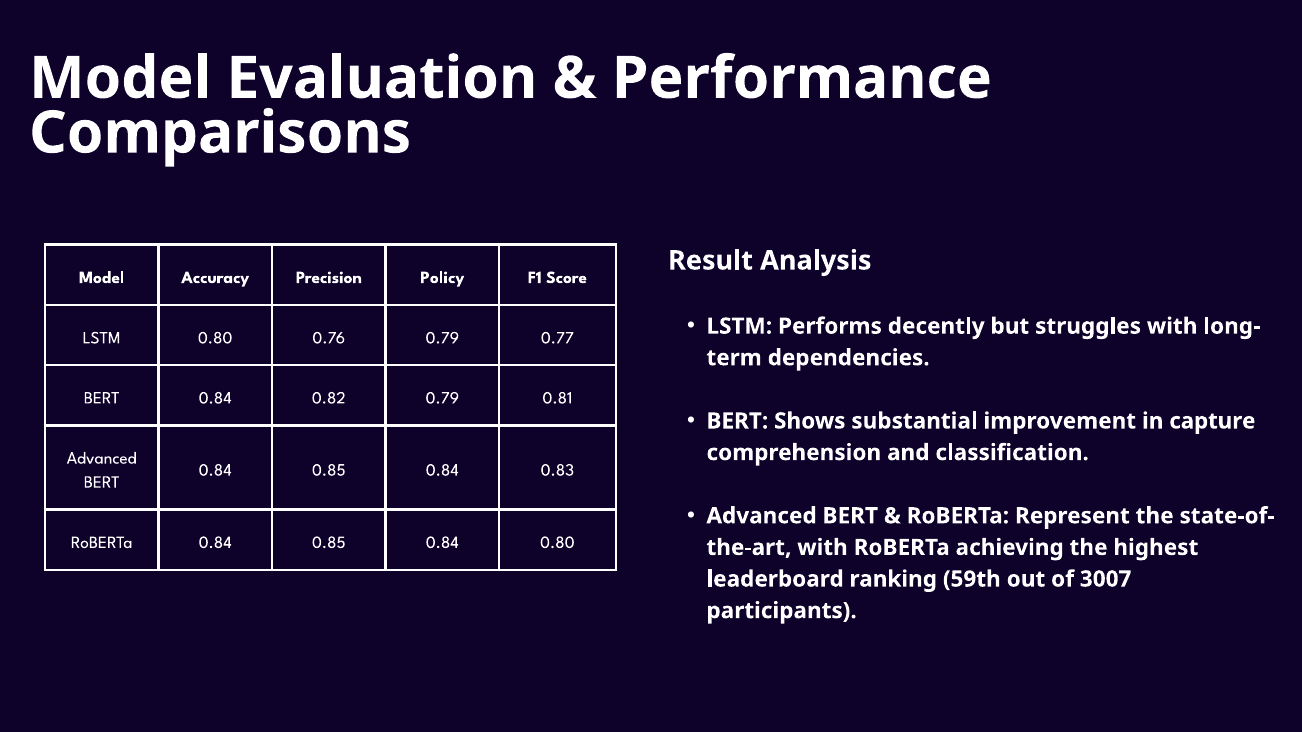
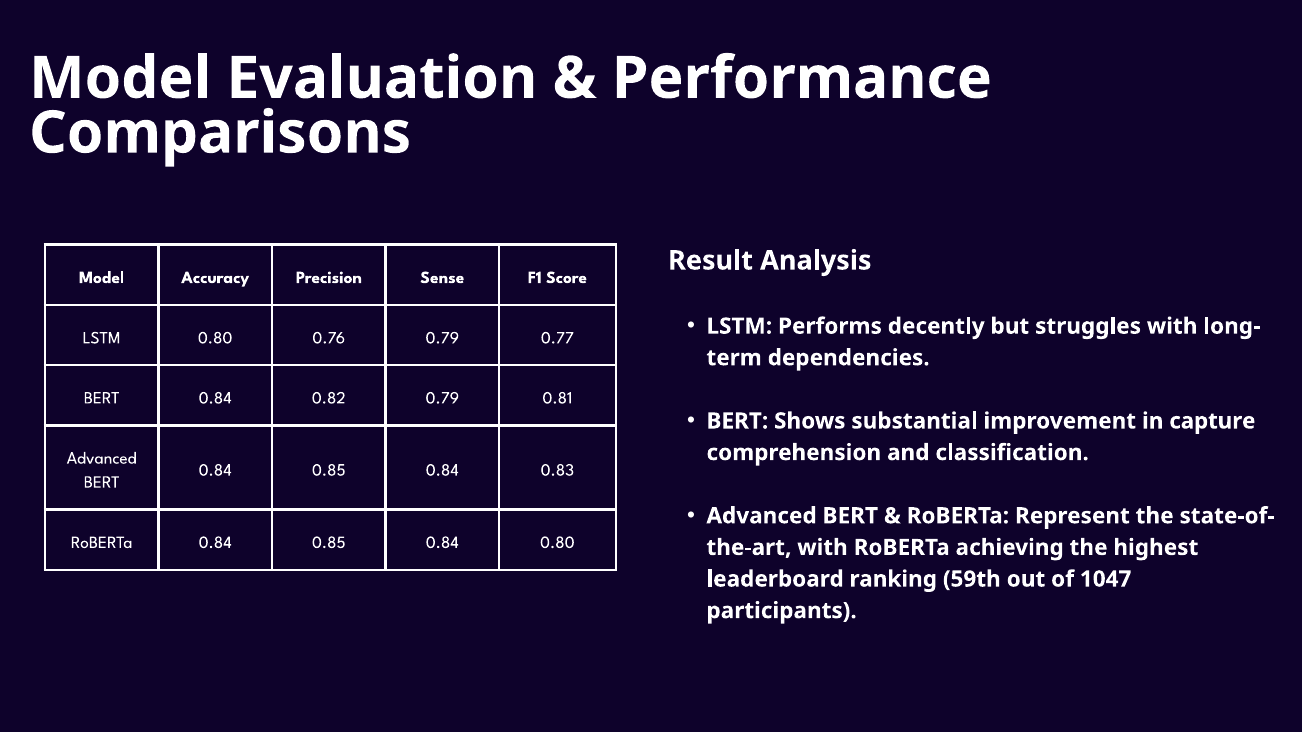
Policy: Policy -> Sense
3007: 3007 -> 1047
